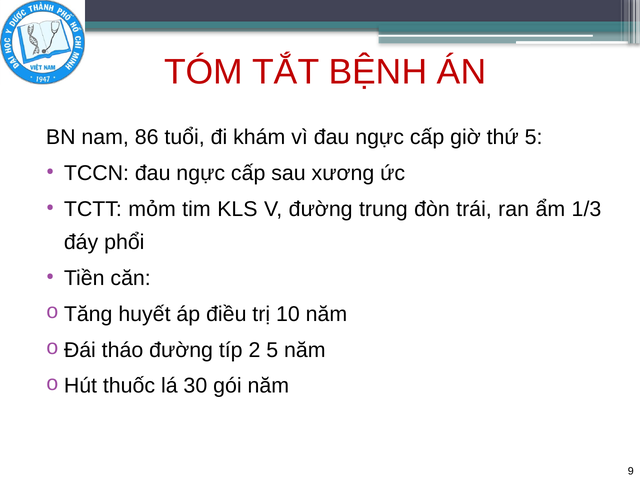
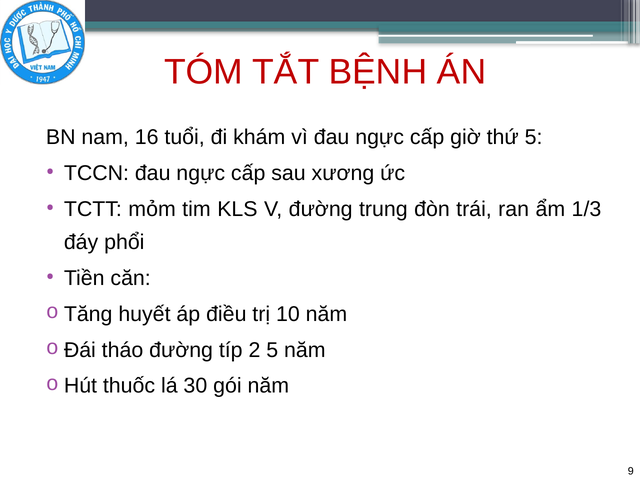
86: 86 -> 16
